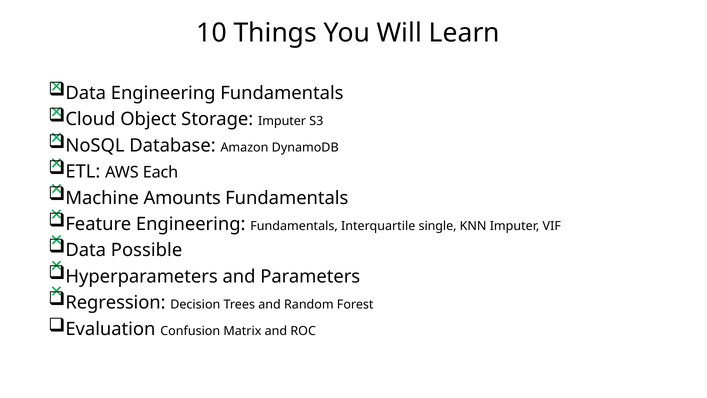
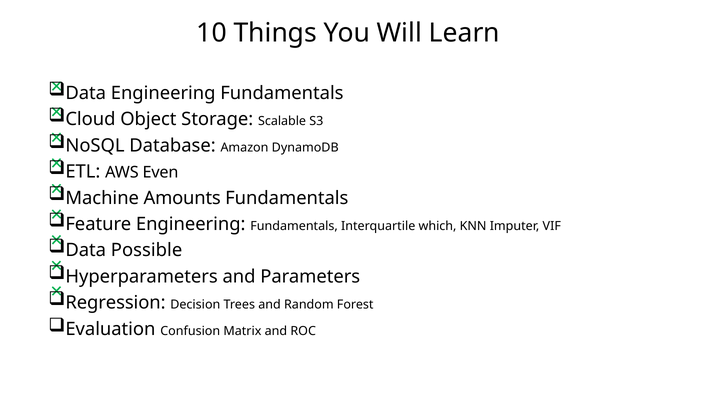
Storage Imputer: Imputer -> Scalable
Each: Each -> Even
single: single -> which
